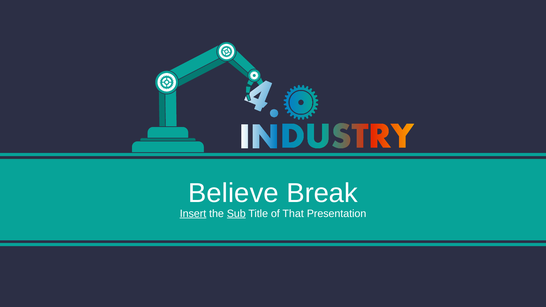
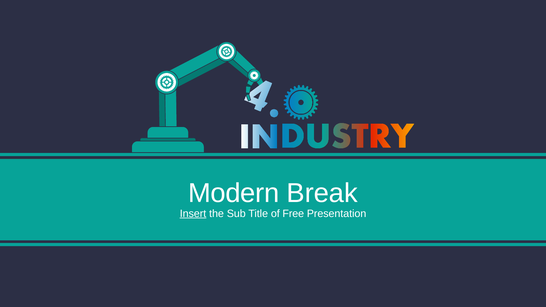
Believe: Believe -> Modern
Sub underline: present -> none
That: That -> Free
